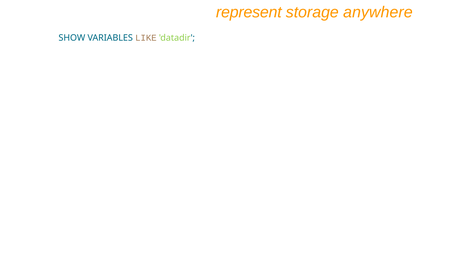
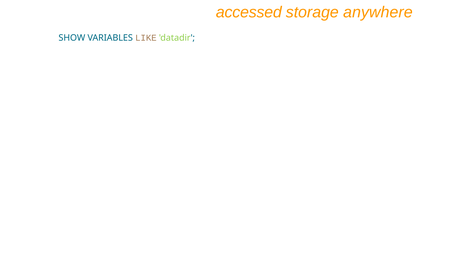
represent: represent -> accessed
